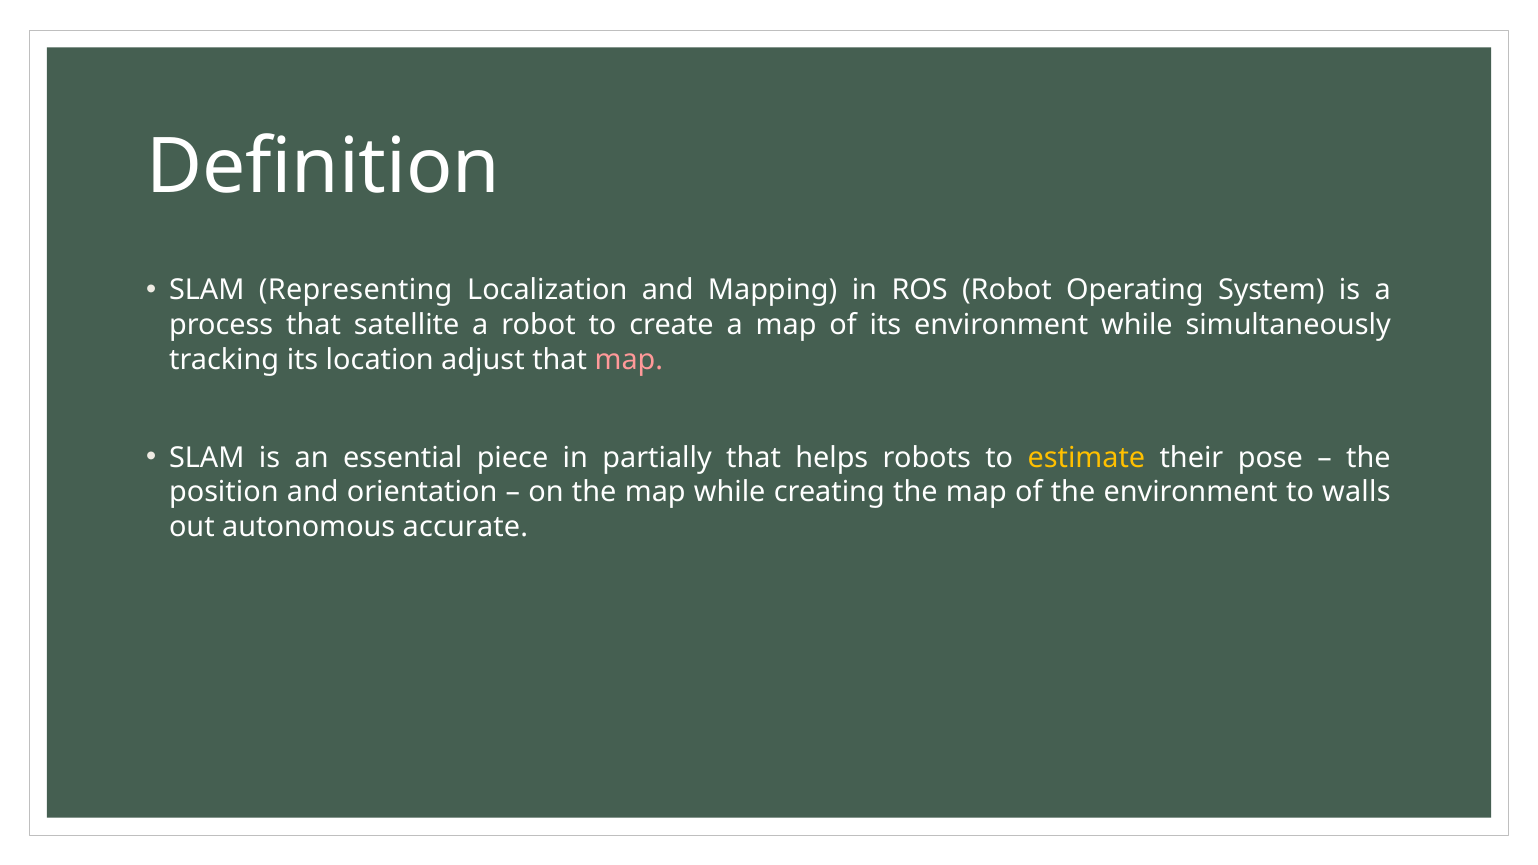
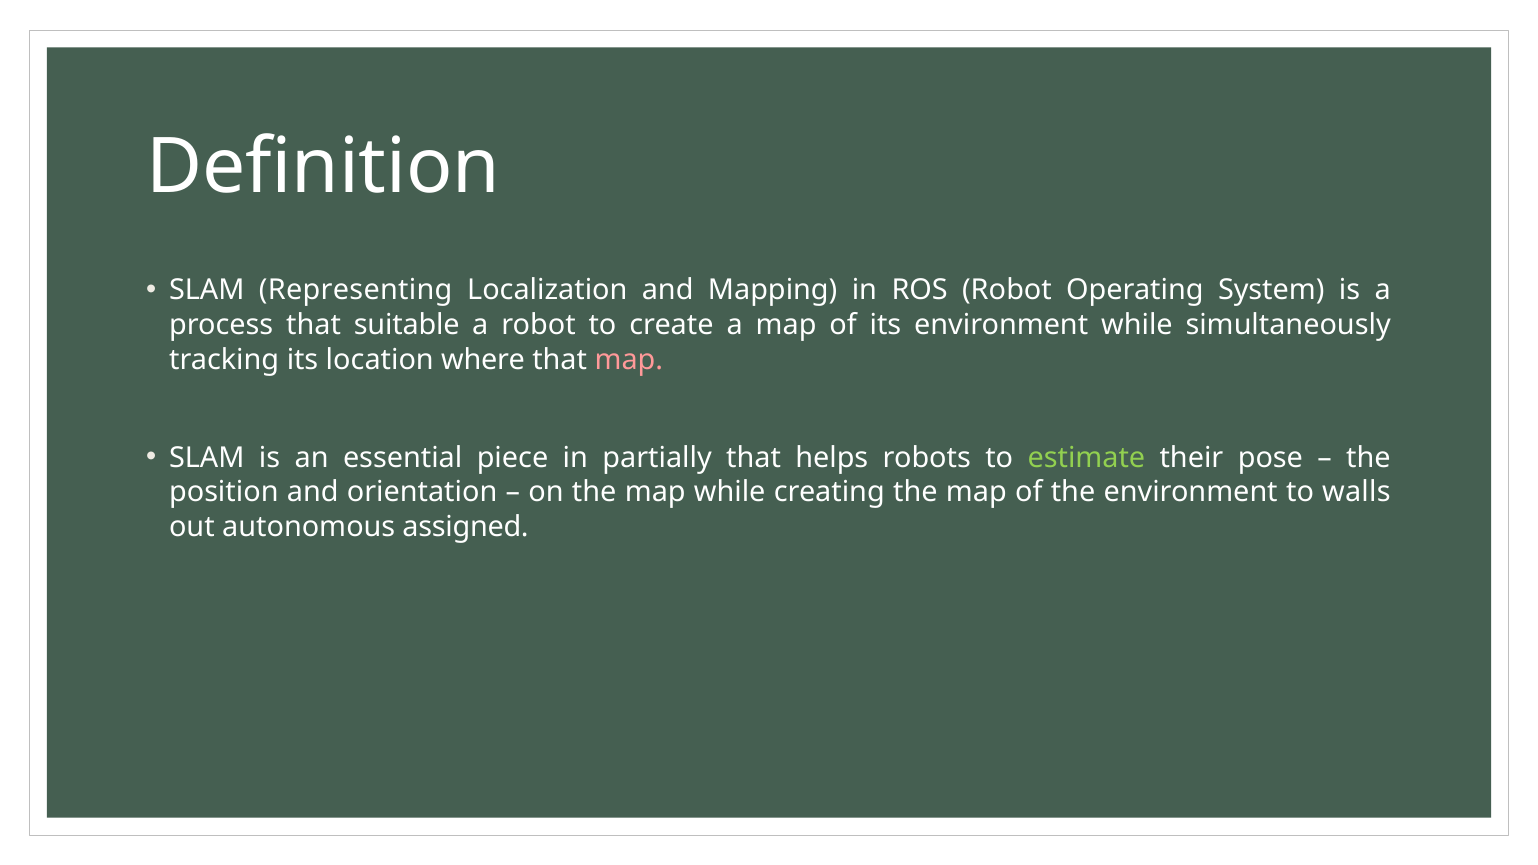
satellite: satellite -> suitable
adjust: adjust -> where
estimate colour: yellow -> light green
accurate: accurate -> assigned
